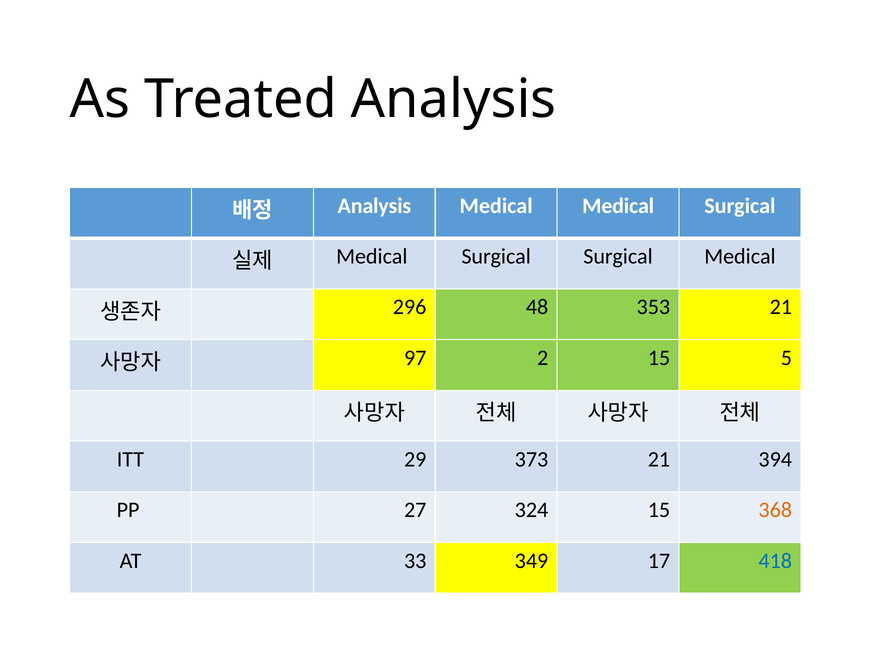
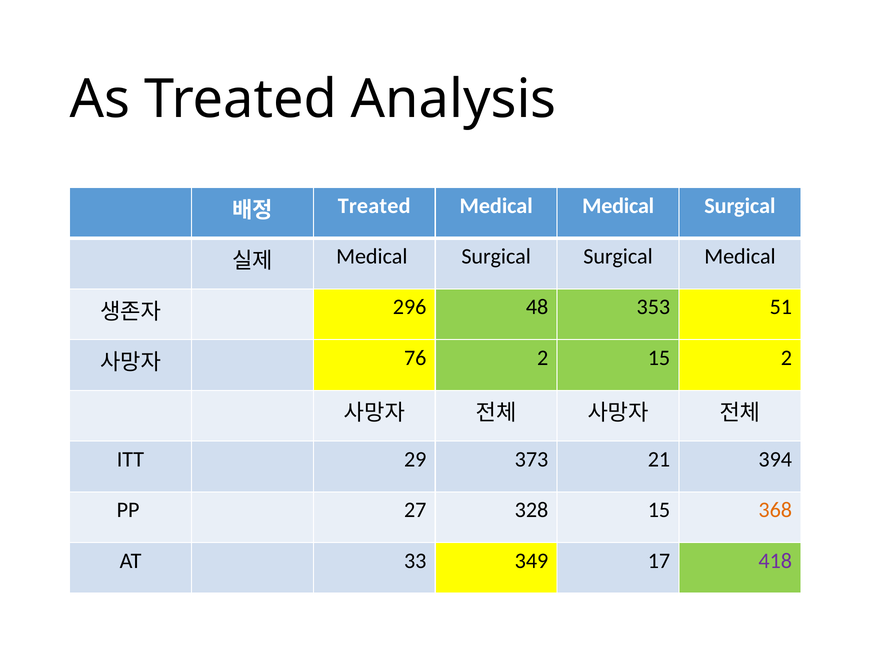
Analysis at (374, 206): Analysis -> Treated
353 21: 21 -> 51
97: 97 -> 76
15 5: 5 -> 2
324: 324 -> 328
418 colour: blue -> purple
